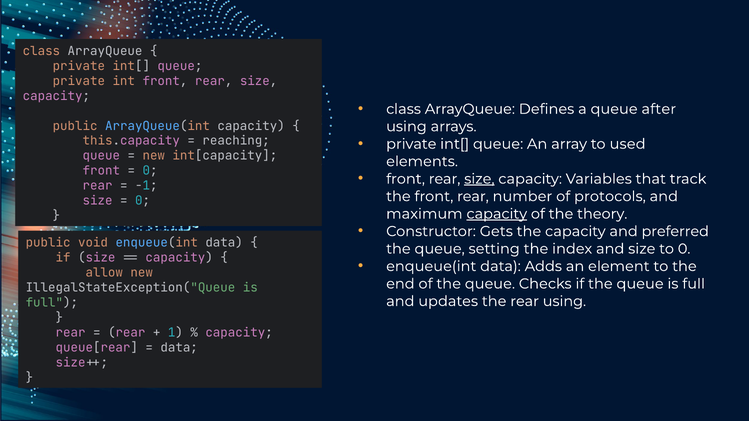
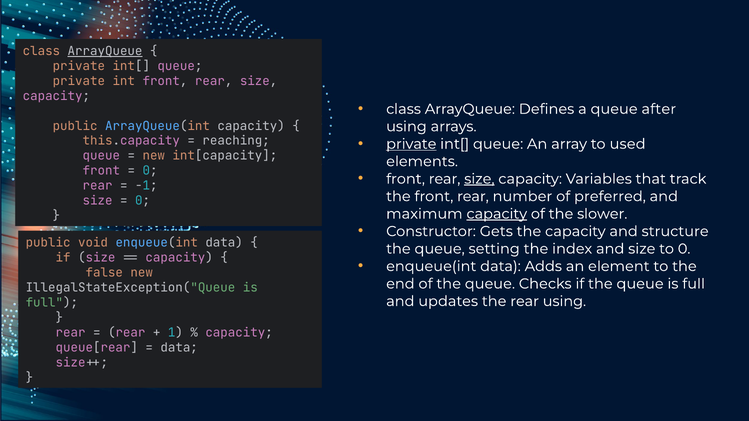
ArrayQueue at (105, 51) underline: none -> present
private at (411, 144) underline: none -> present
protocols: protocols -> preferred
theory: theory -> slower
preferred: preferred -> structure
allow: allow -> false
